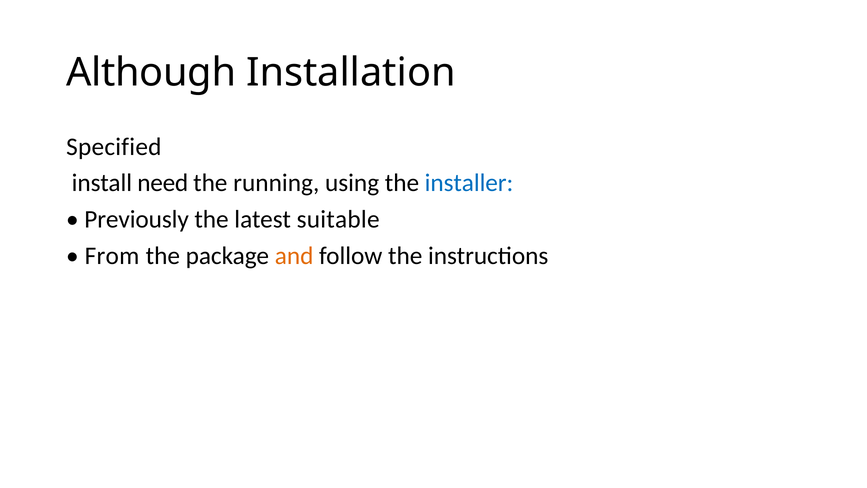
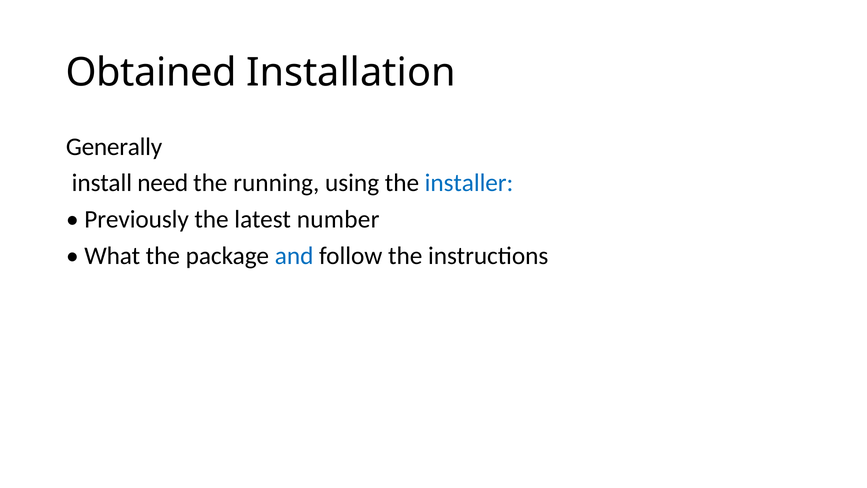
Although: Although -> Obtained
Specified: Specified -> Generally
suitable: suitable -> number
From: From -> What
and colour: orange -> blue
